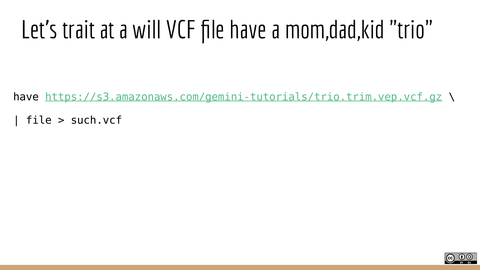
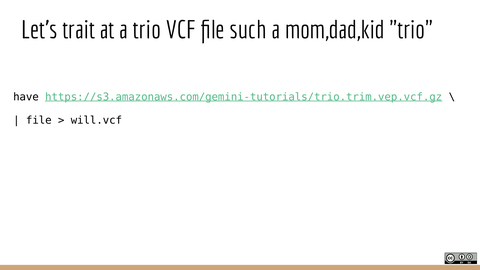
a will: will -> trio
file have: have -> such
such.vcf: such.vcf -> will.vcf
